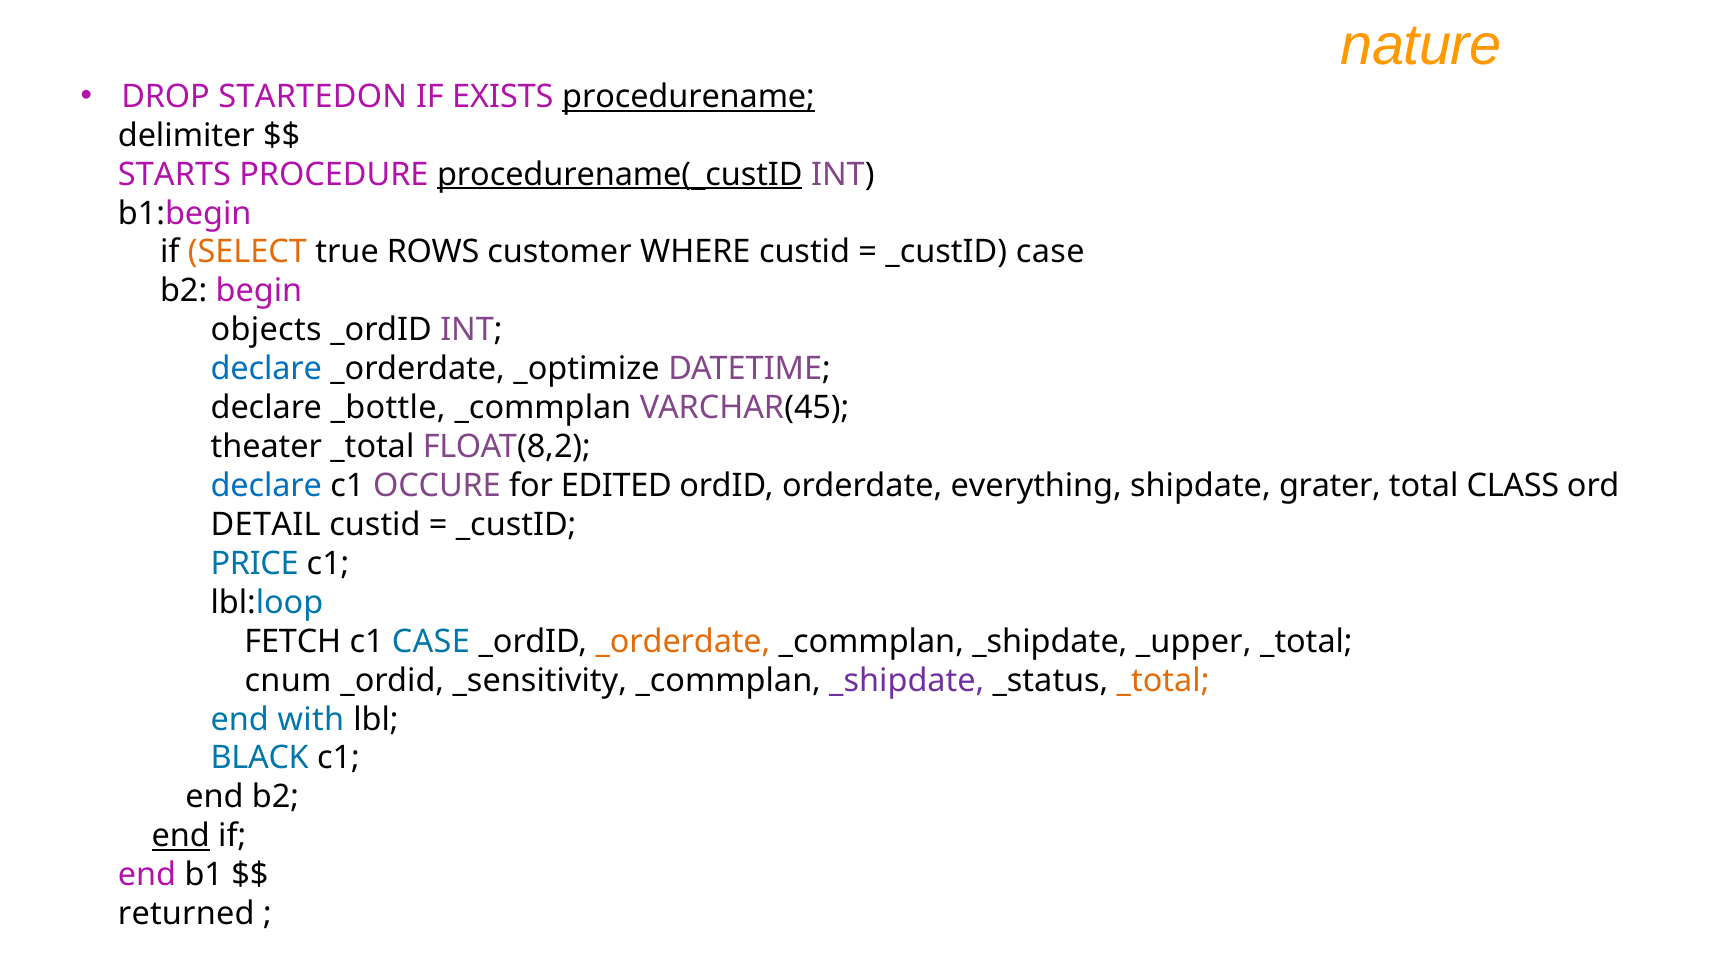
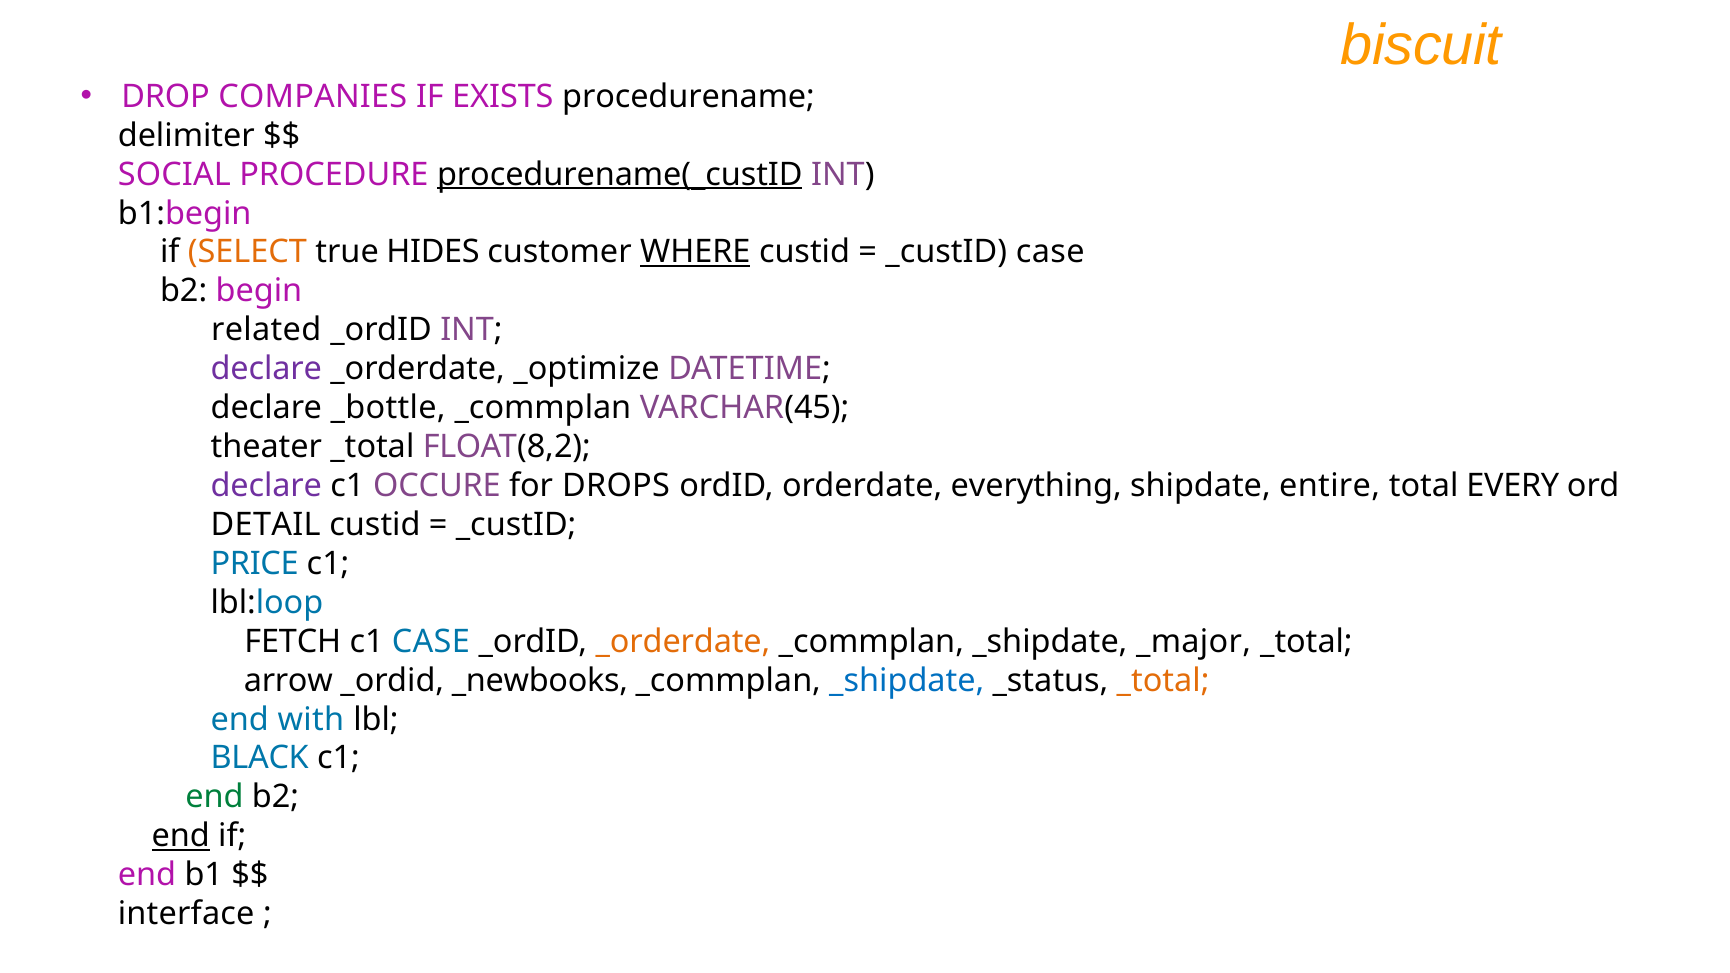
nature: nature -> biscuit
STARTEDON: STARTEDON -> COMPANIES
procedurename underline: present -> none
STARTS: STARTS -> SOCIAL
ROWS: ROWS -> HIDES
WHERE underline: none -> present
objects: objects -> related
declare at (266, 369) colour: blue -> purple
declare at (266, 486) colour: blue -> purple
EDITED: EDITED -> DROPS
grater: grater -> entire
CLASS: CLASS -> EVERY
_upper: _upper -> _major
cnum: cnum -> arrow
_sensitivity: _sensitivity -> _newbooks
_shipdate at (907, 680) colour: purple -> blue
end at (214, 797) colour: black -> green
returned: returned -> interface
